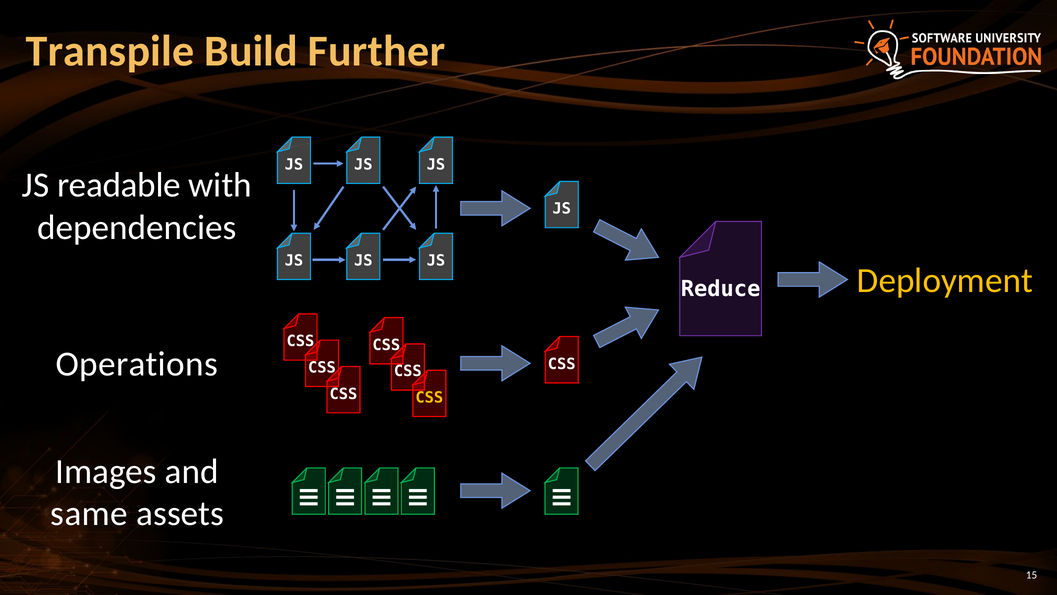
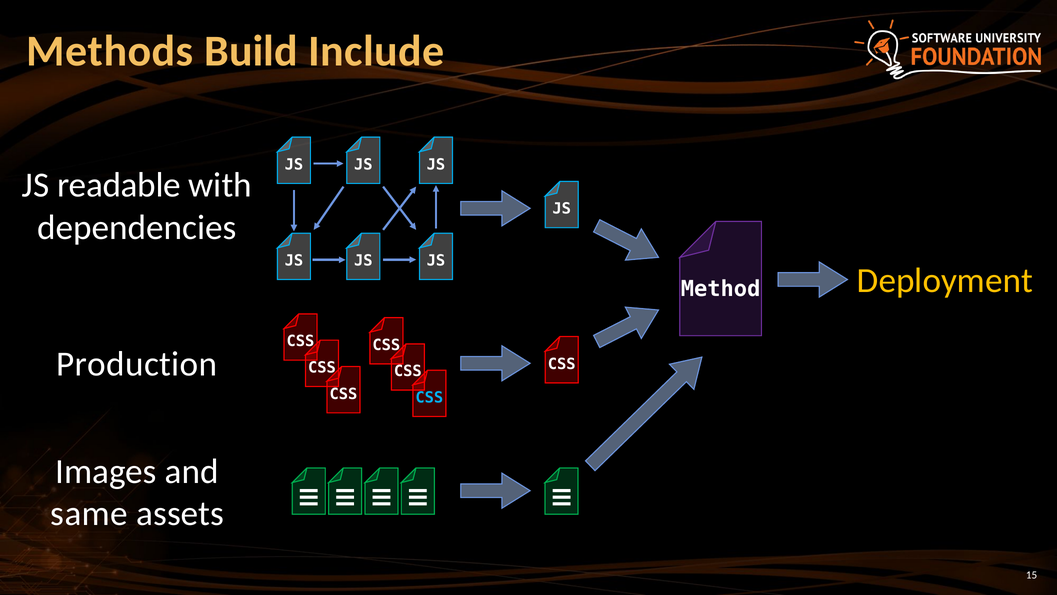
Transpile: Transpile -> Methods
Further: Further -> Include
Reduce: Reduce -> Method
Operations: Operations -> Production
CSS at (429, 398) colour: yellow -> light blue
